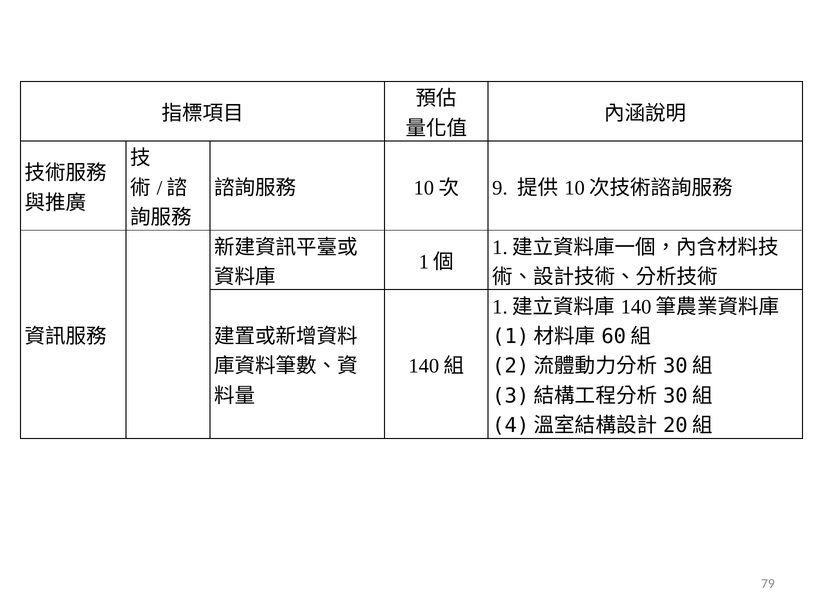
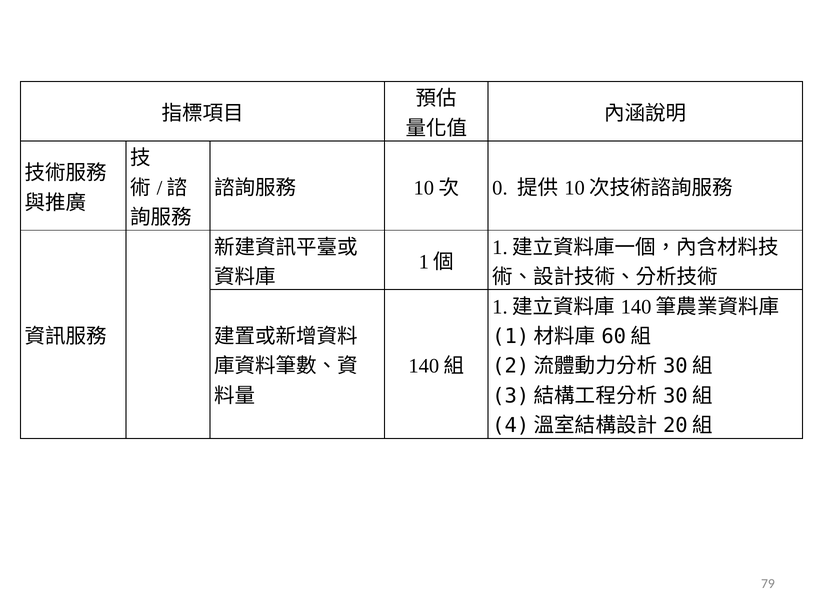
9: 9 -> 0
